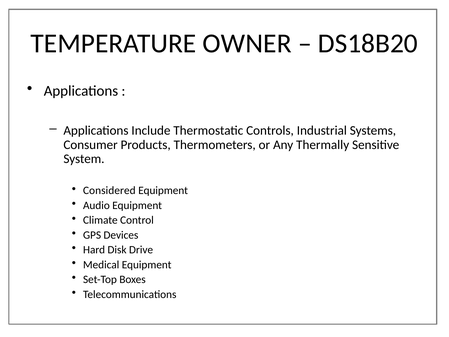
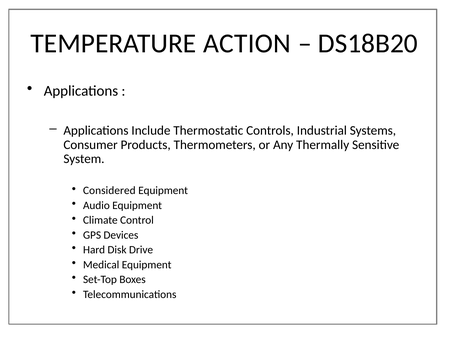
OWNER: OWNER -> ACTION
